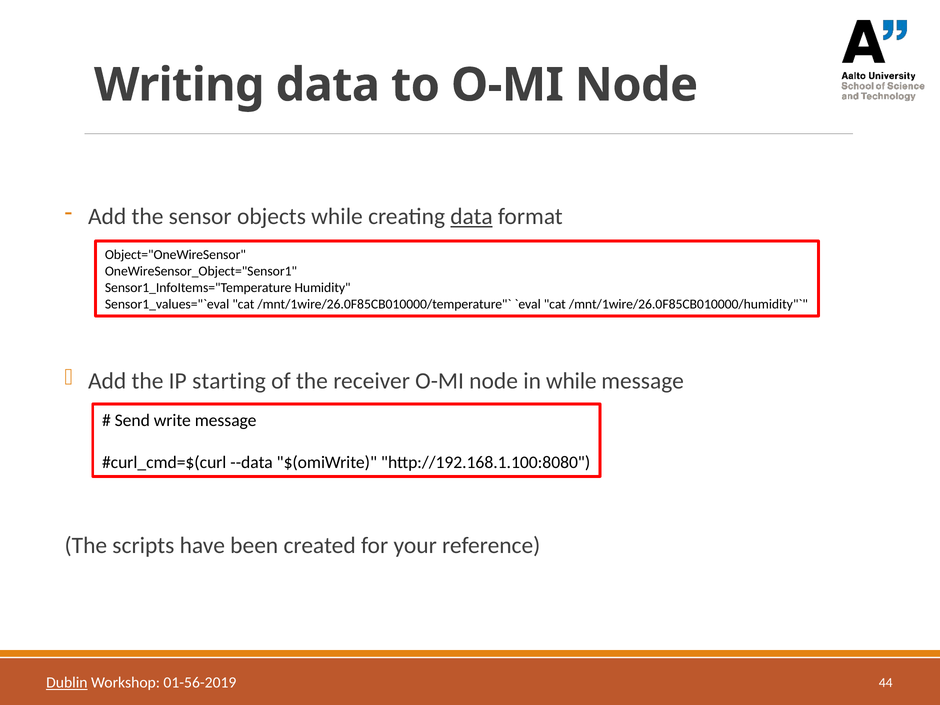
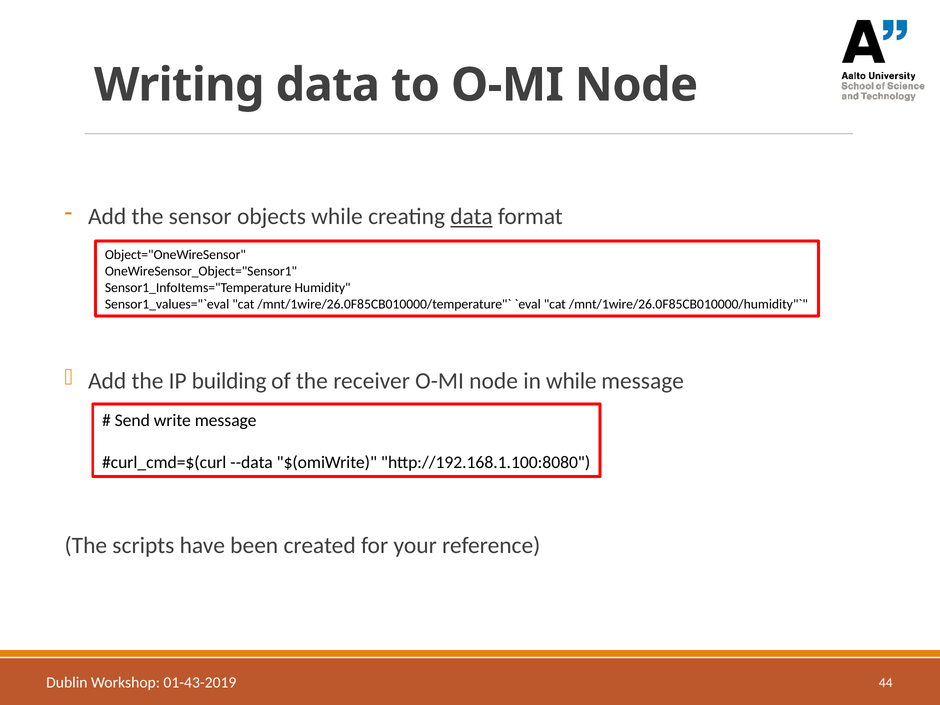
starting: starting -> building
Dublin underline: present -> none
01-56-2019: 01-56-2019 -> 01-43-2019
